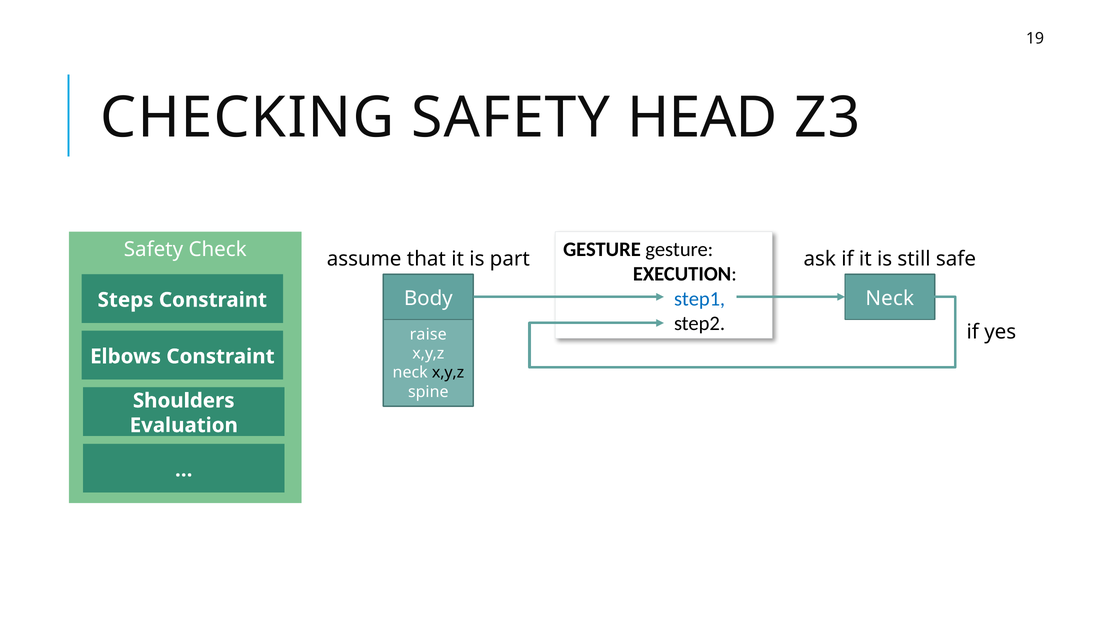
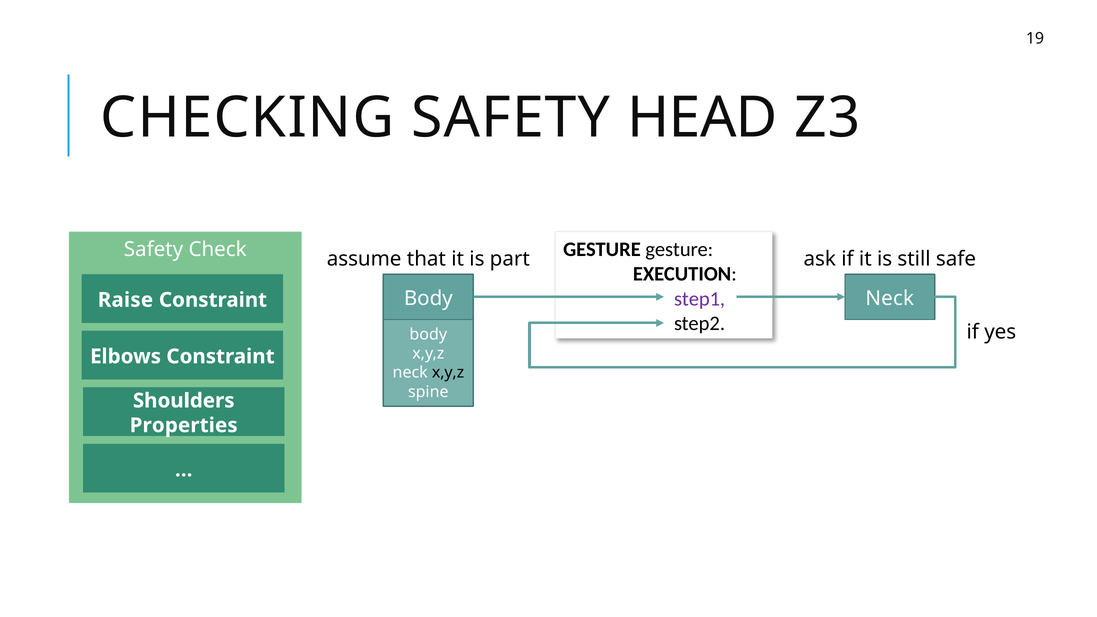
step1 colour: blue -> purple
Steps: Steps -> Raise
raise at (428, 334): raise -> body
Evaluation: Evaluation -> Properties
